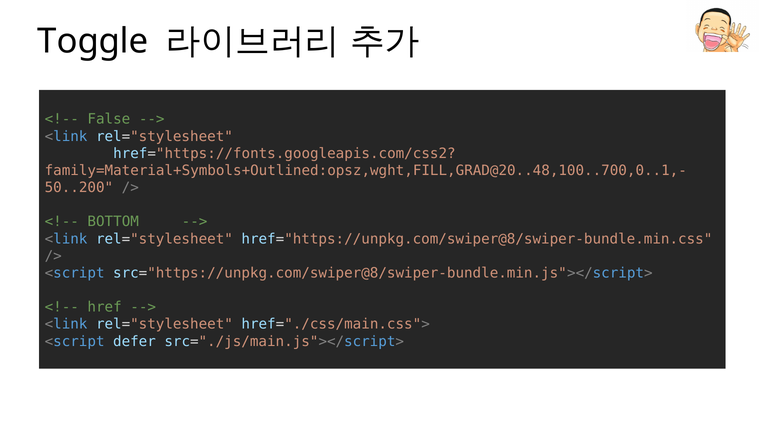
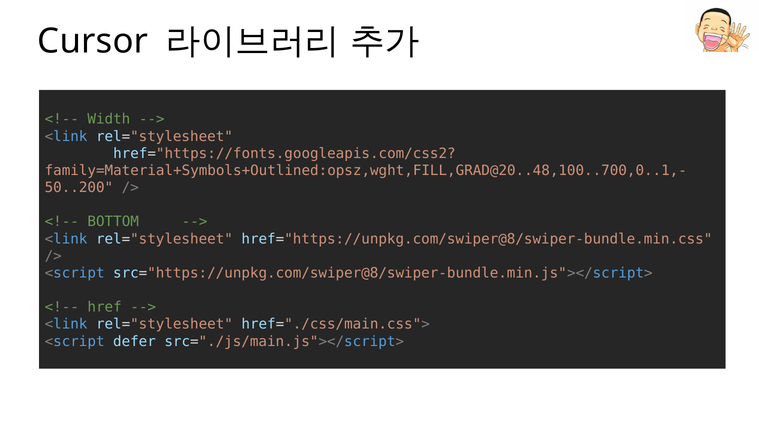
Toggle: Toggle -> Cursor
False: False -> Width
